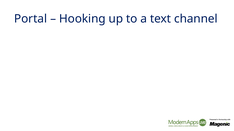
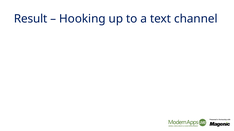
Portal: Portal -> Result
